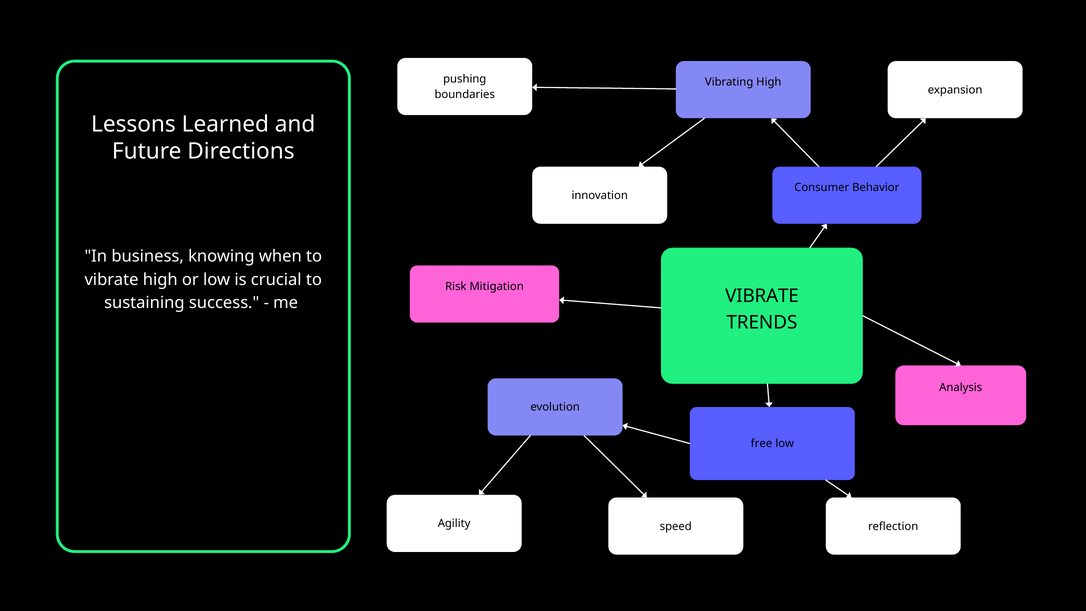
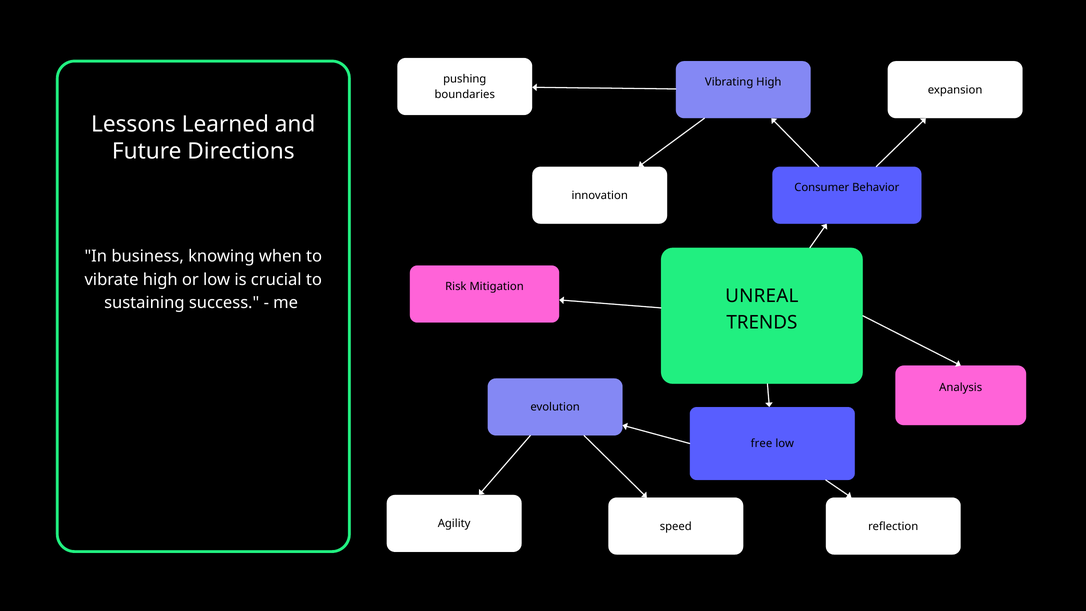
VIBRATE at (762, 296): VIBRATE -> UNREAL
